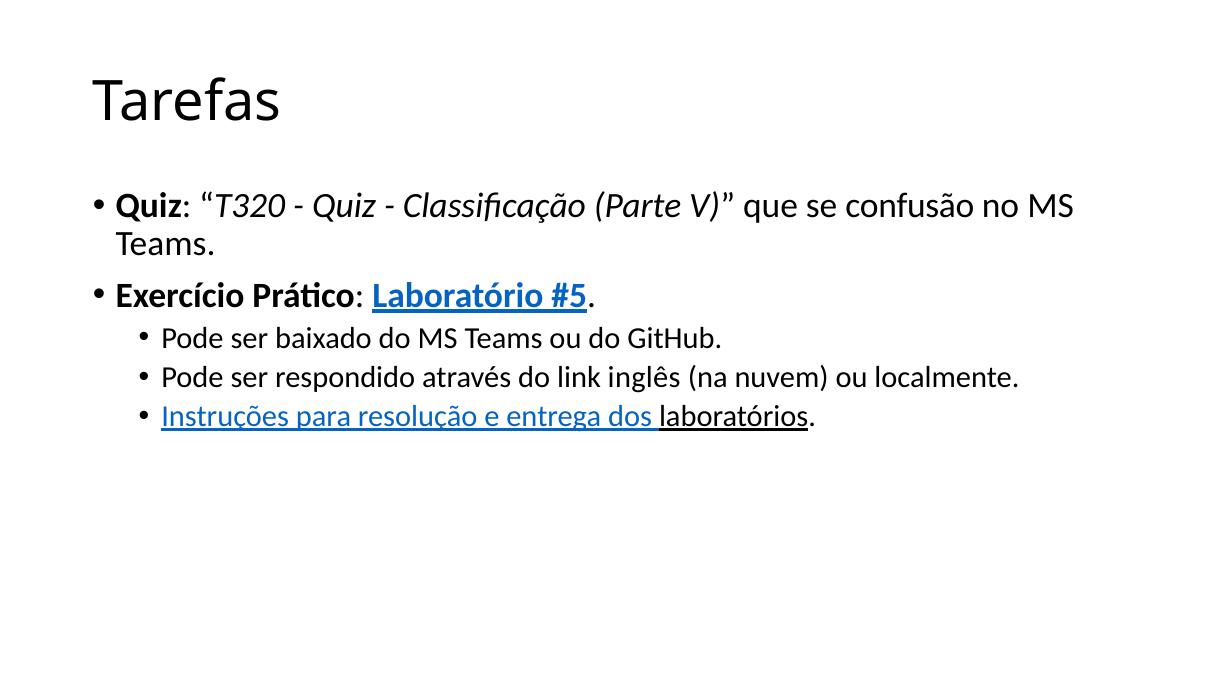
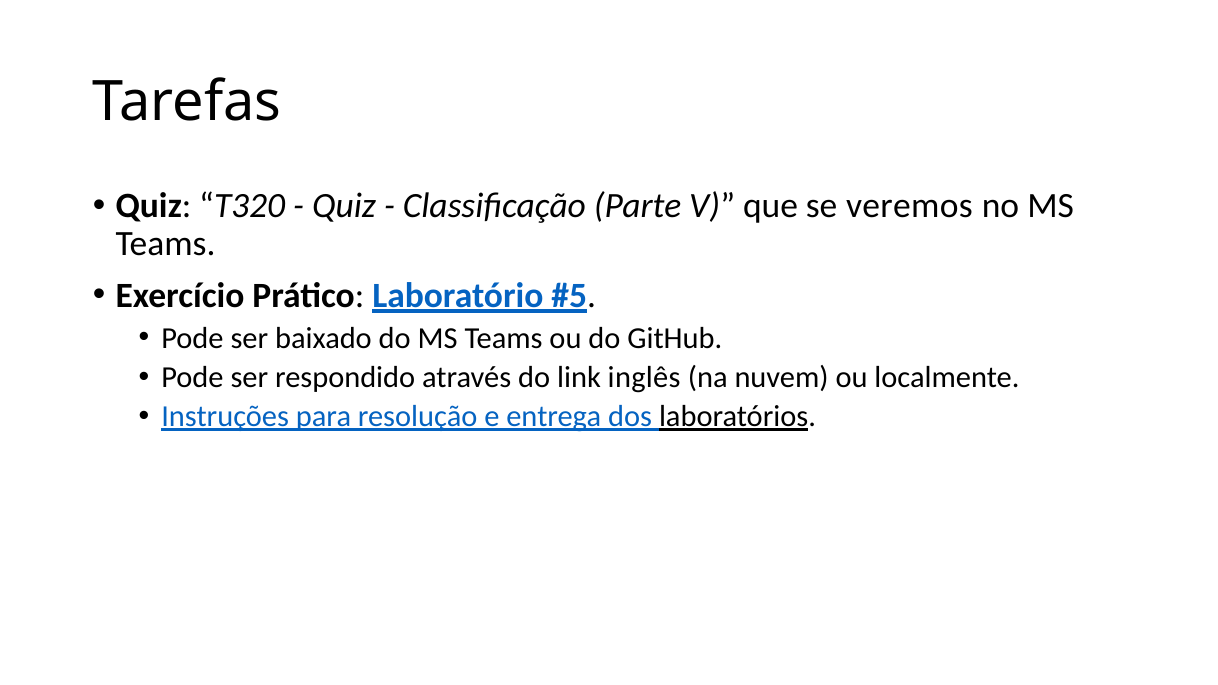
confusão: confusão -> veremos
